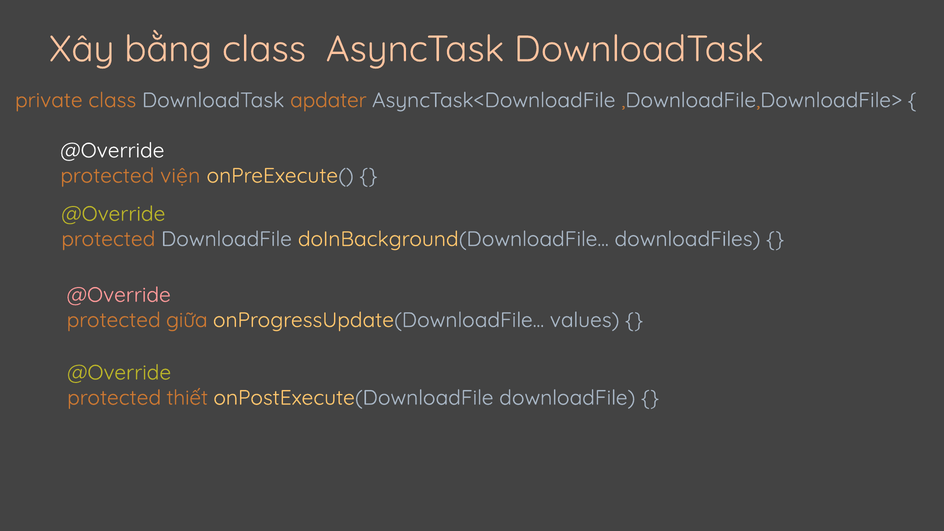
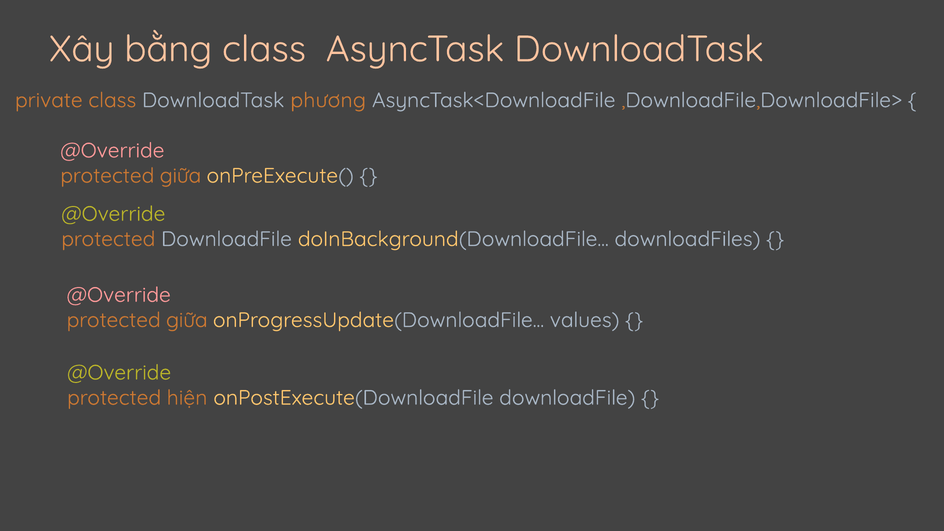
apdater: apdater -> phương
@Override at (112, 151) colour: white -> pink
viện at (180, 176): viện -> giữa
thiết: thiết -> hiện
